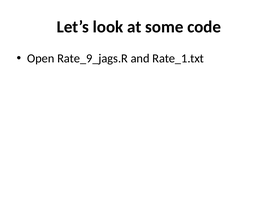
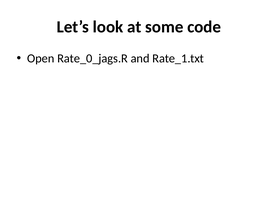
Rate_9_jags.R: Rate_9_jags.R -> Rate_0_jags.R
